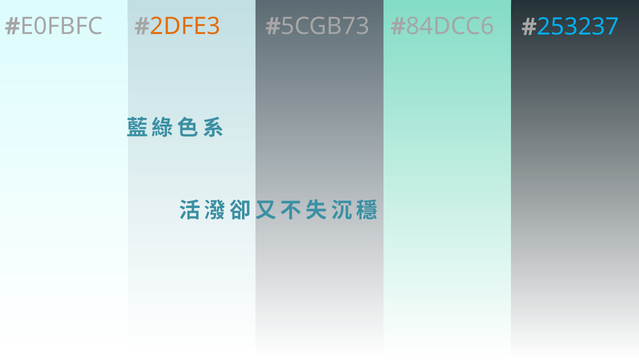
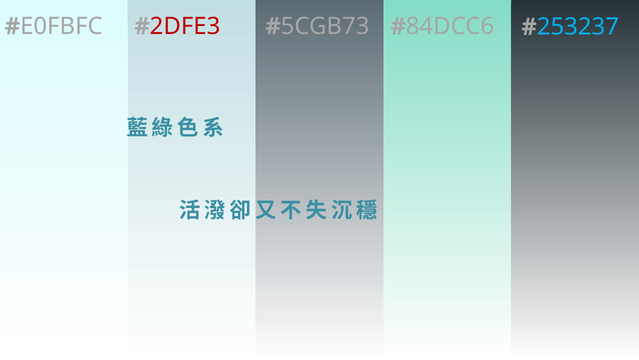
2DFE3 colour: orange -> red
